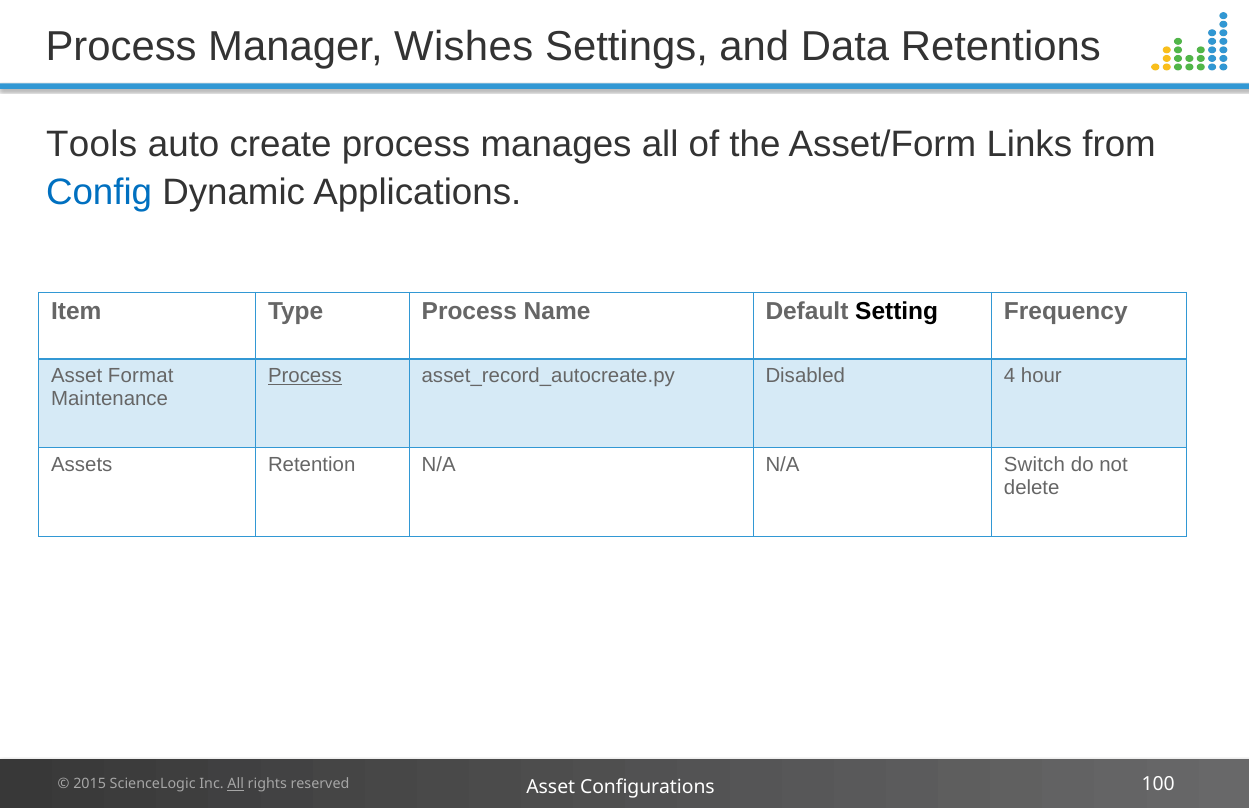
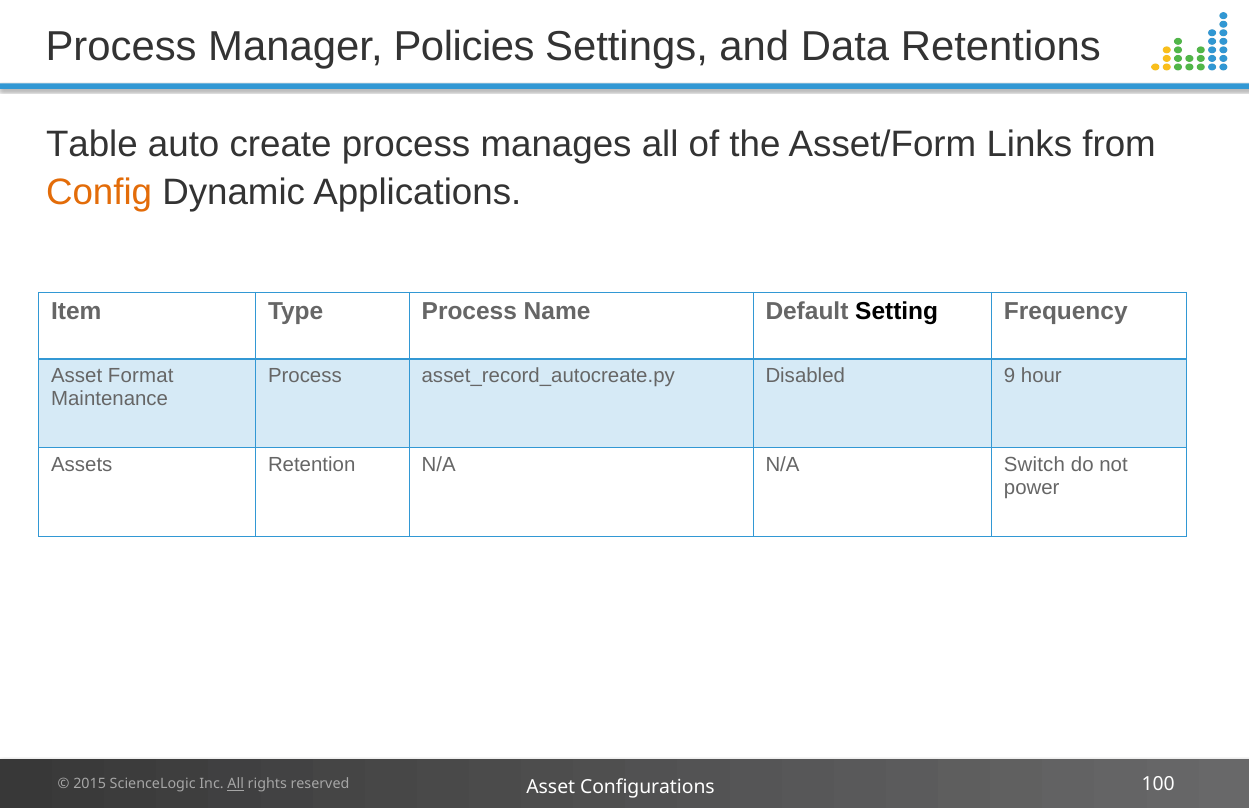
Wishes: Wishes -> Policies
Tools: Tools -> Table
Config colour: blue -> orange
Process at (305, 376) underline: present -> none
4: 4 -> 9
delete: delete -> power
